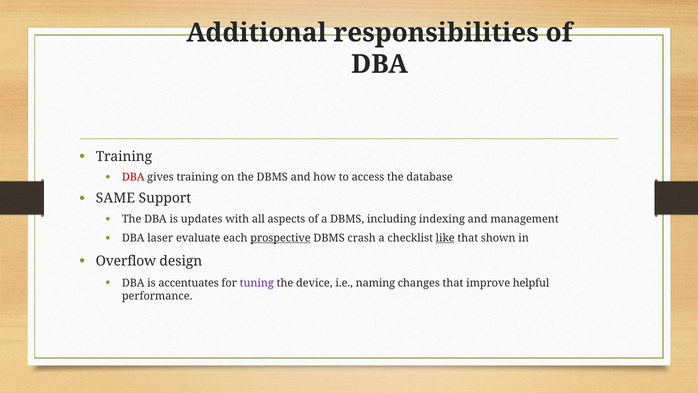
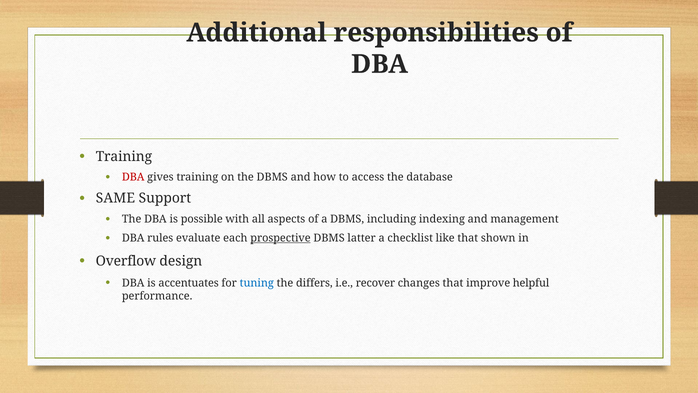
updates: updates -> possible
laser: laser -> rules
crash: crash -> latter
like underline: present -> none
tuning colour: purple -> blue
device: device -> differs
naming: naming -> recover
